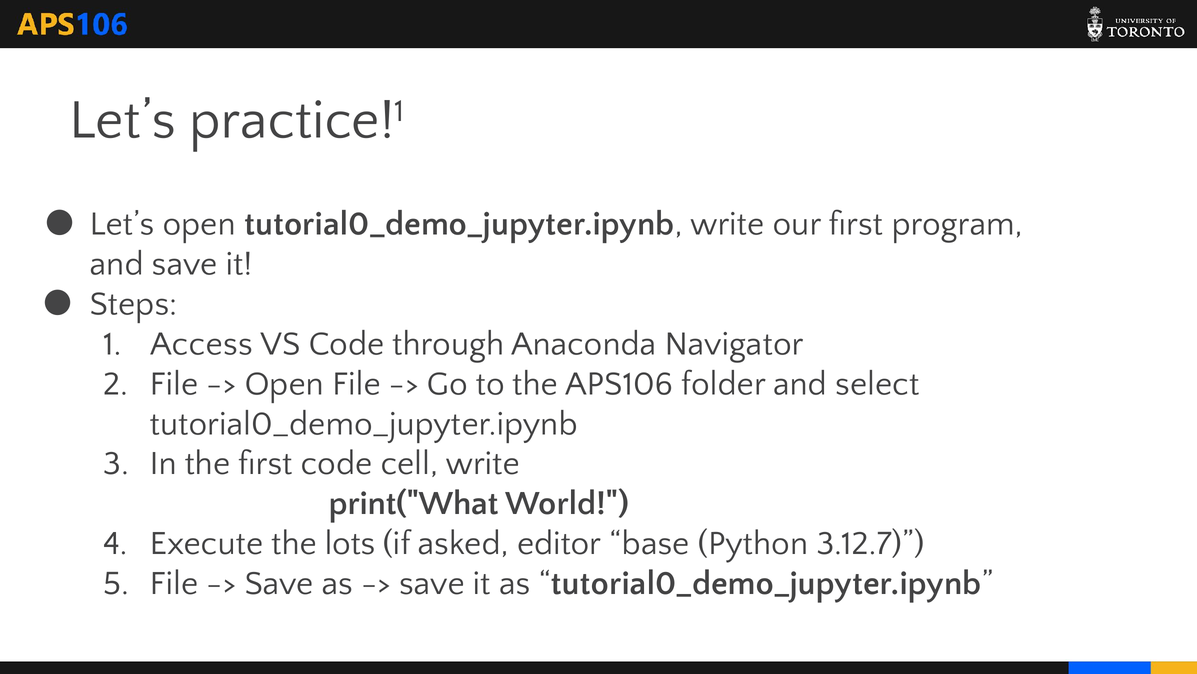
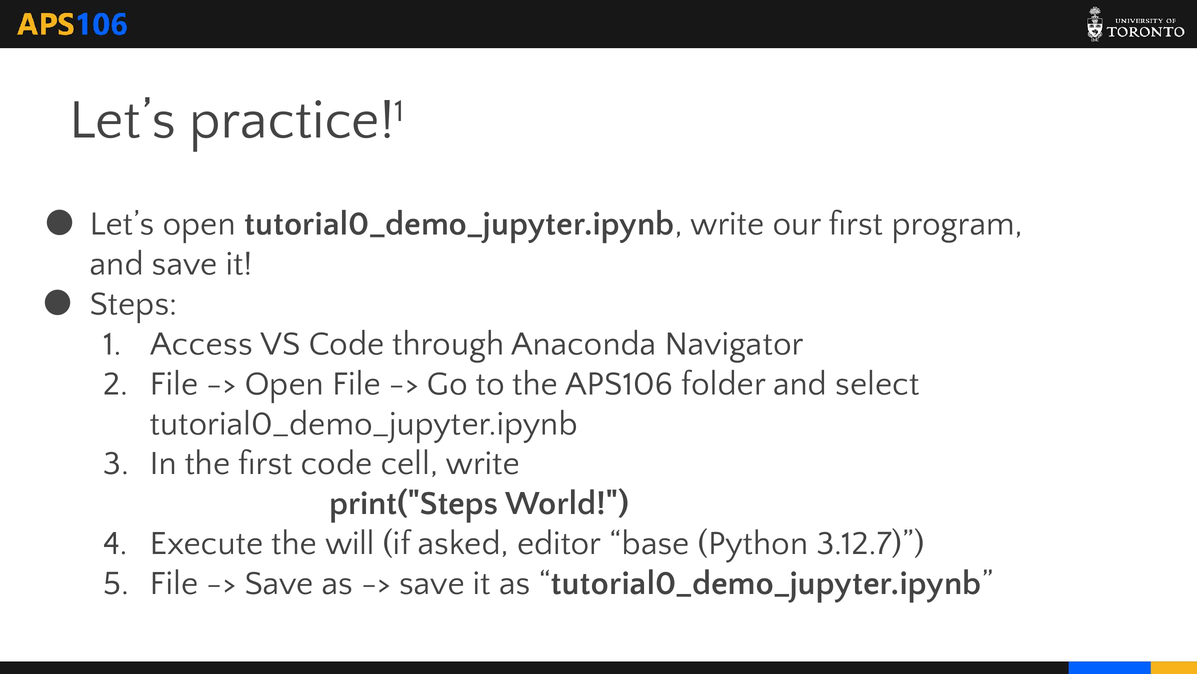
print("What: print("What -> print("Steps
lots: lots -> will
